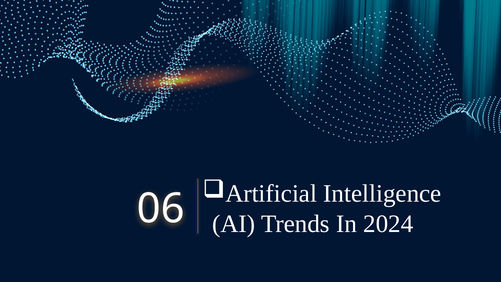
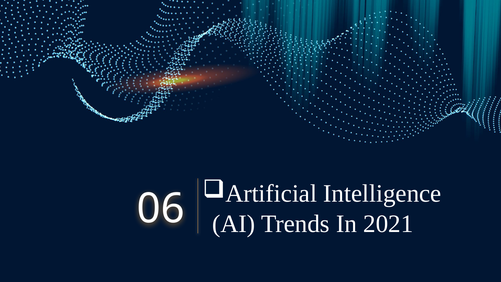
2024: 2024 -> 2021
